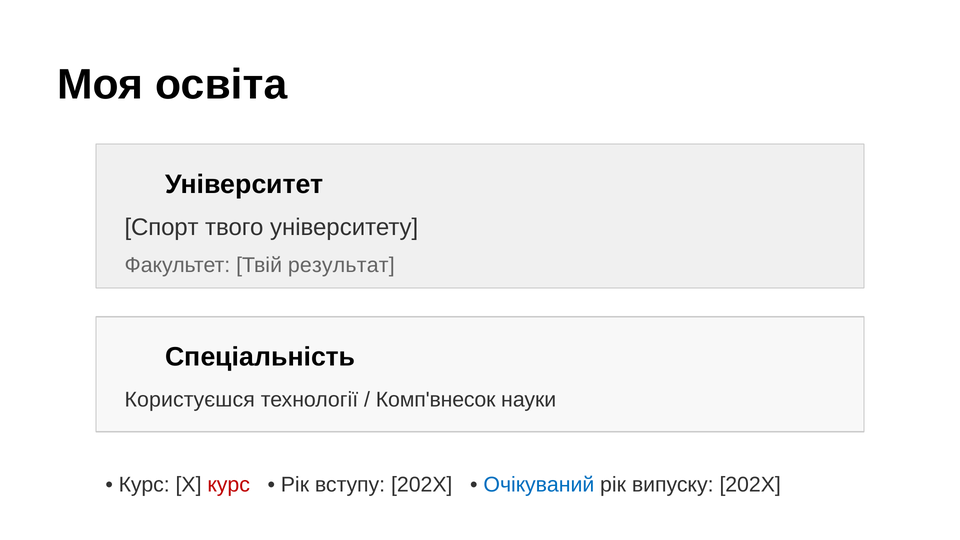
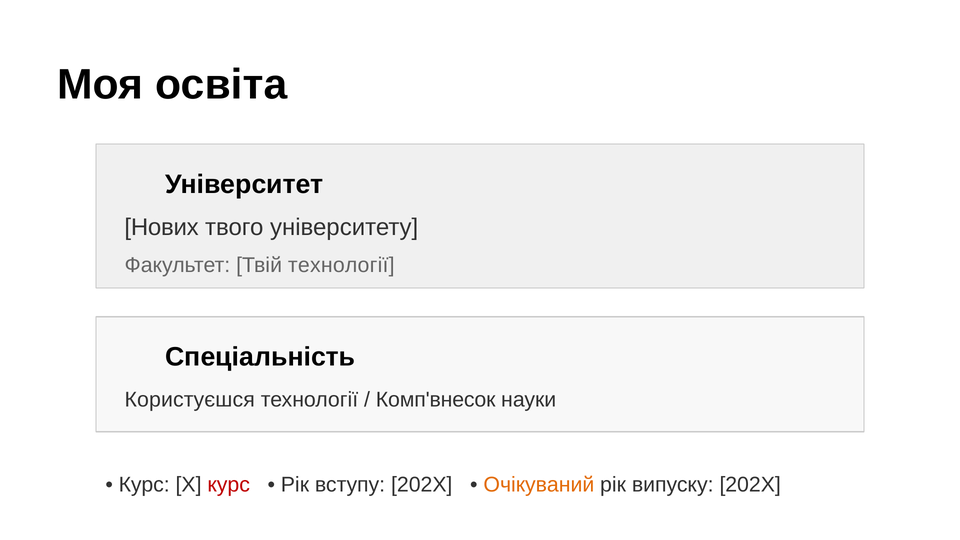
Спорт: Спорт -> Нових
Твій результат: результат -> технології
Очікуваний colour: blue -> orange
